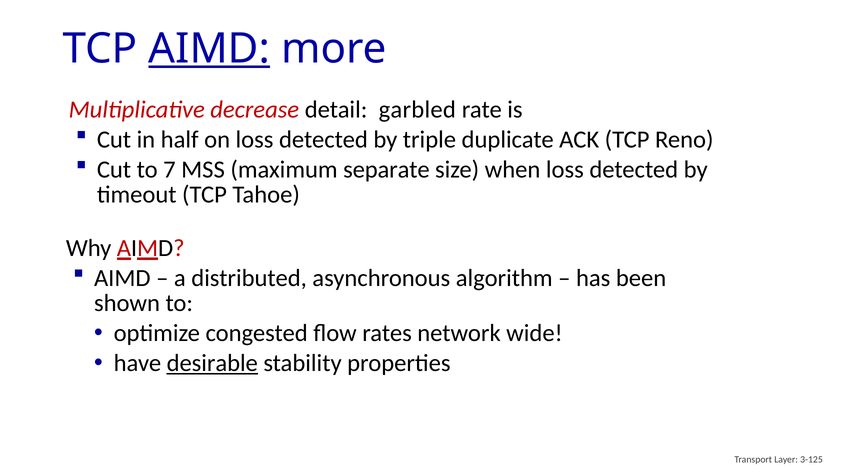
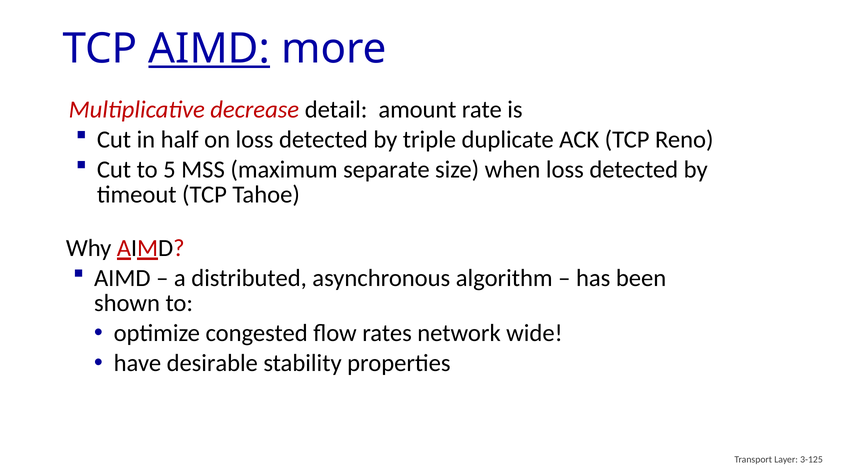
garbled: garbled -> amount
7: 7 -> 5
desirable underline: present -> none
